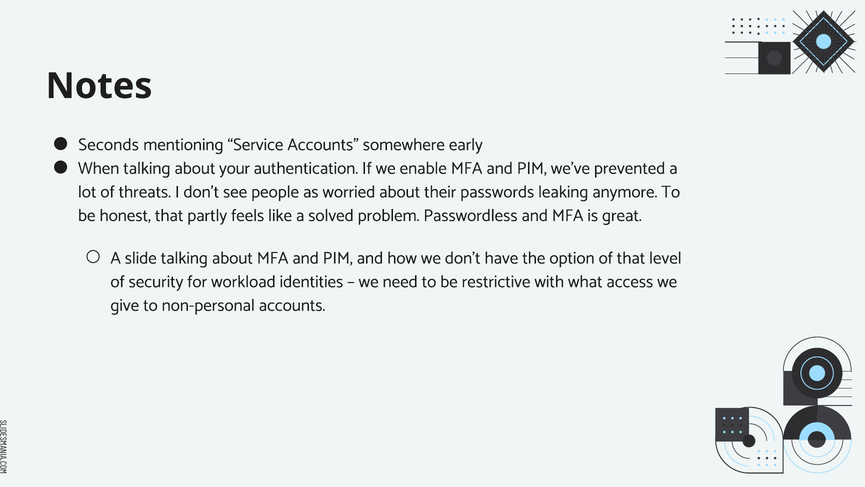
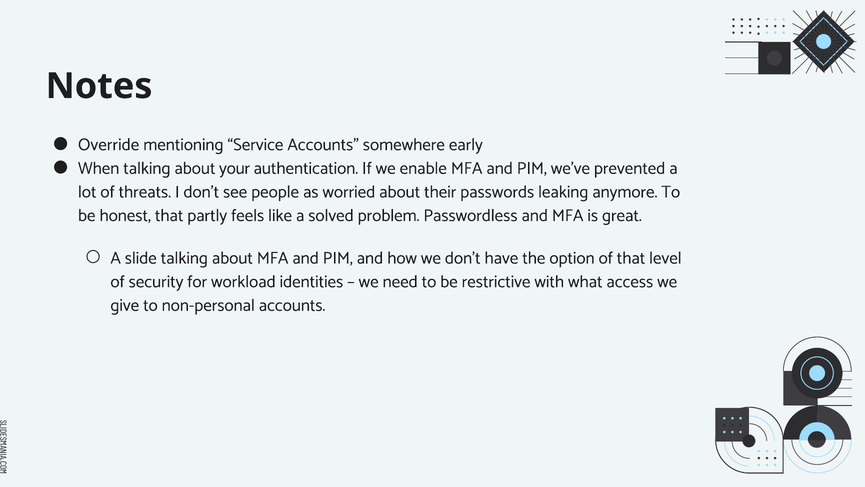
Seconds: Seconds -> Override
